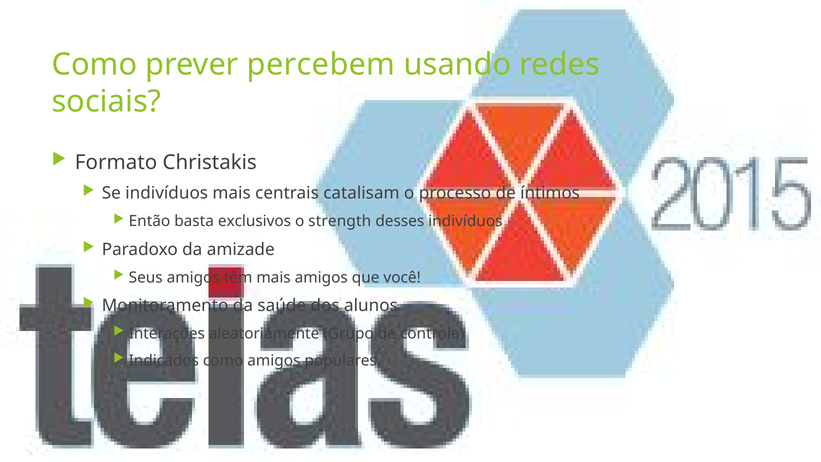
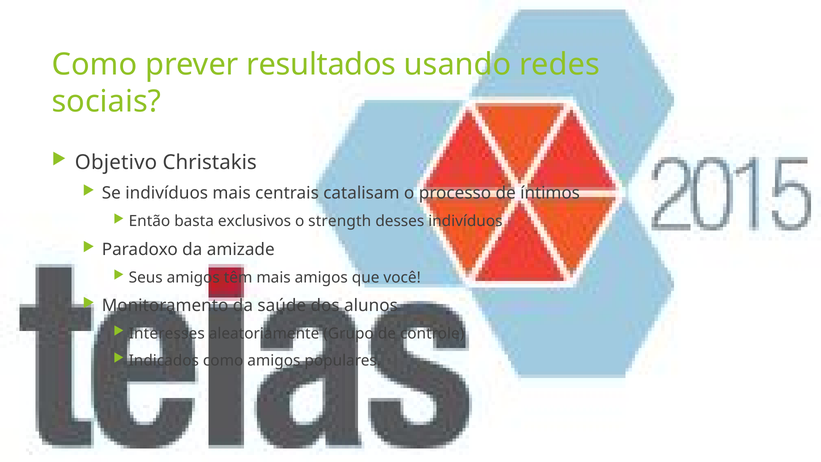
percebem: percebem -> resultados
Formato: Formato -> Objetivo
Interações: Interações -> Interesses
